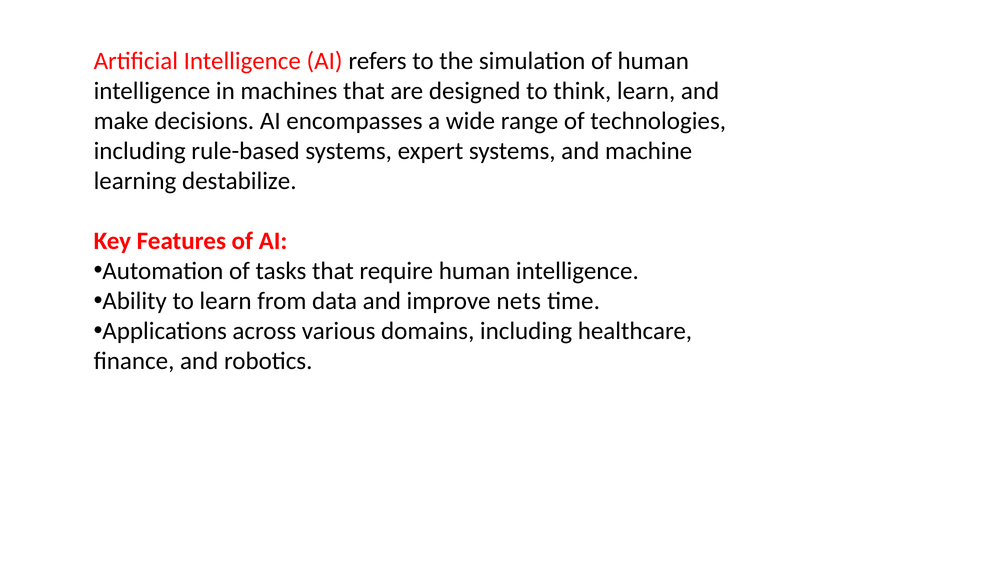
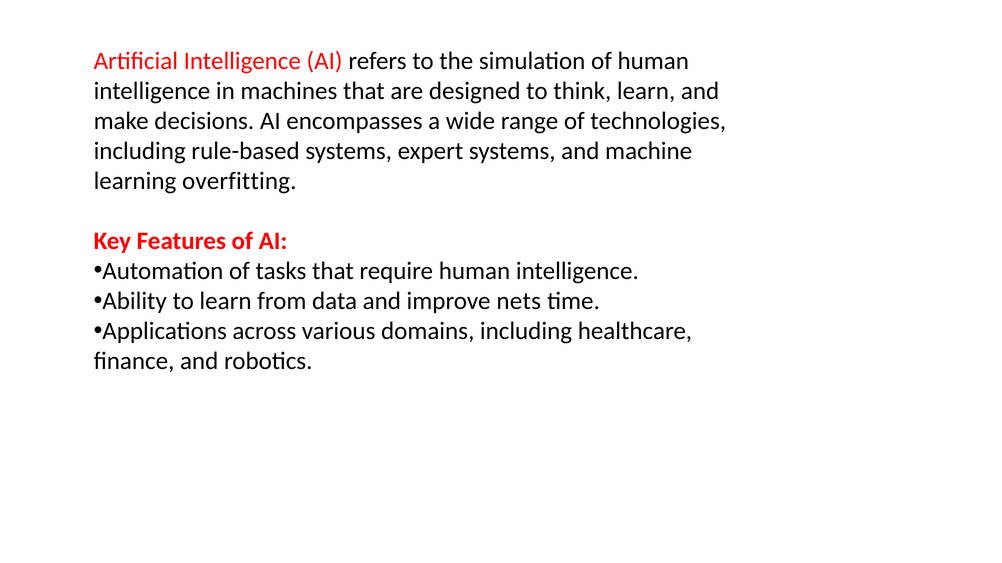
destabilize: destabilize -> overfitting
